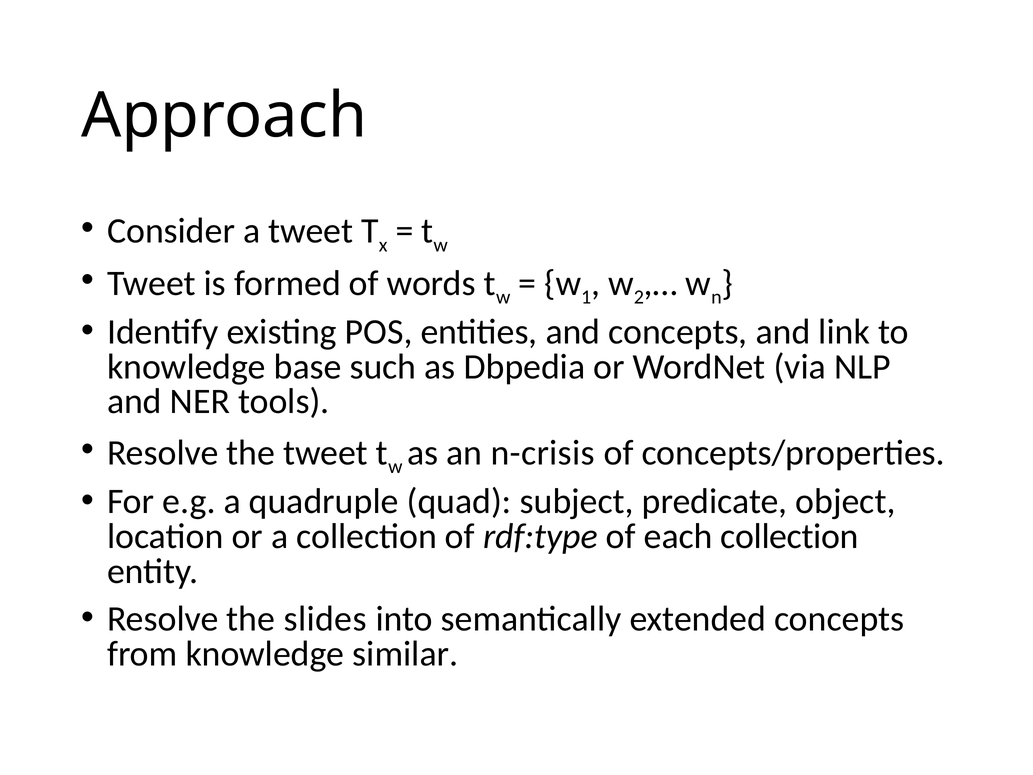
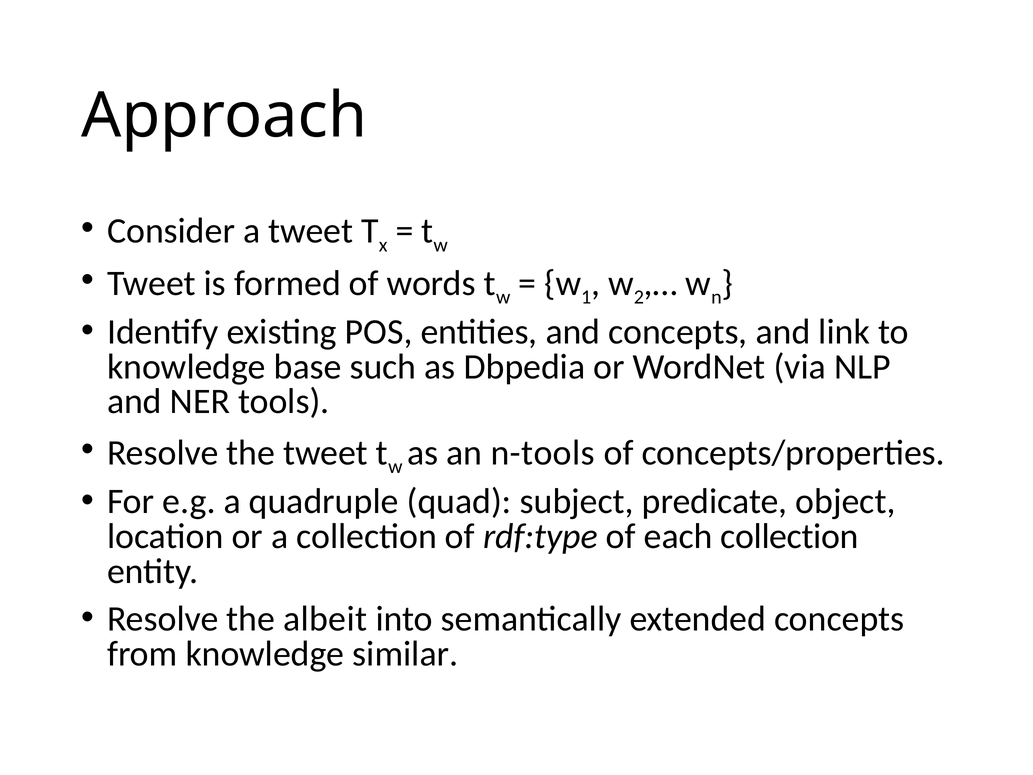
n-crisis: n-crisis -> n-tools
slides: slides -> albeit
